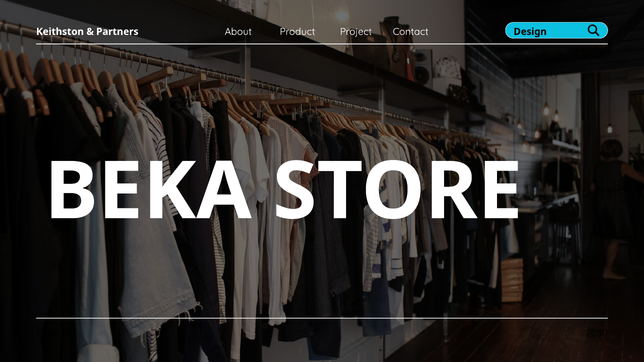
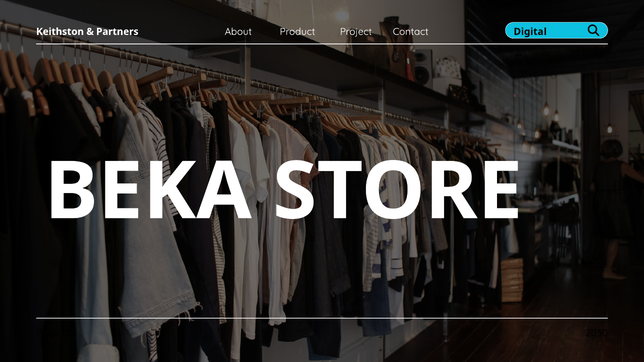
Design: Design -> Digital
